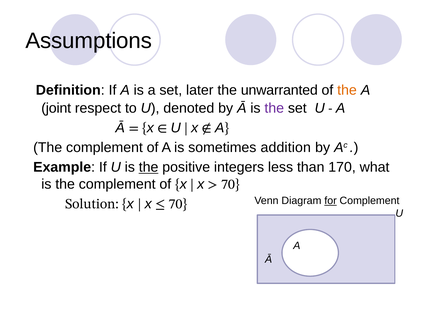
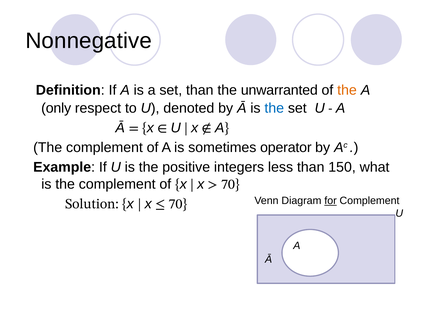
Assumptions: Assumptions -> Nonnegative
set later: later -> than
joint: joint -> only
the at (274, 108) colour: purple -> blue
addition: addition -> operator
the at (149, 167) underline: present -> none
170: 170 -> 150
